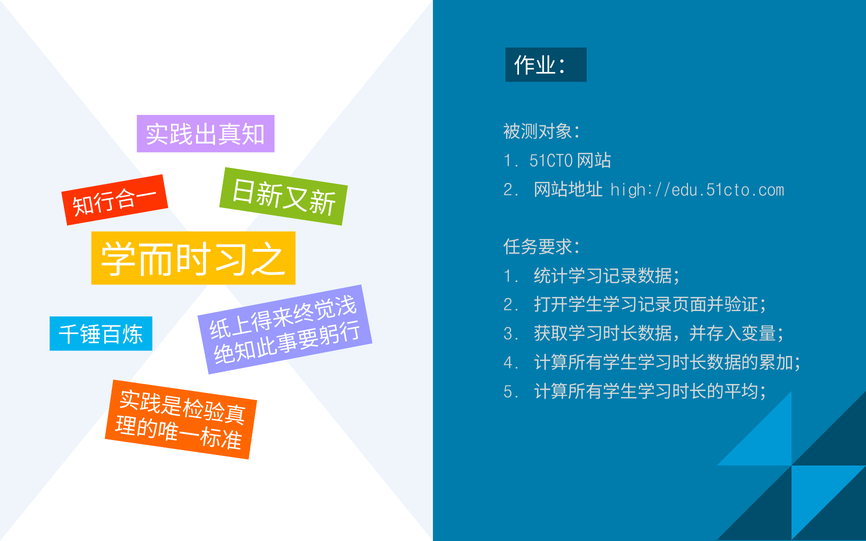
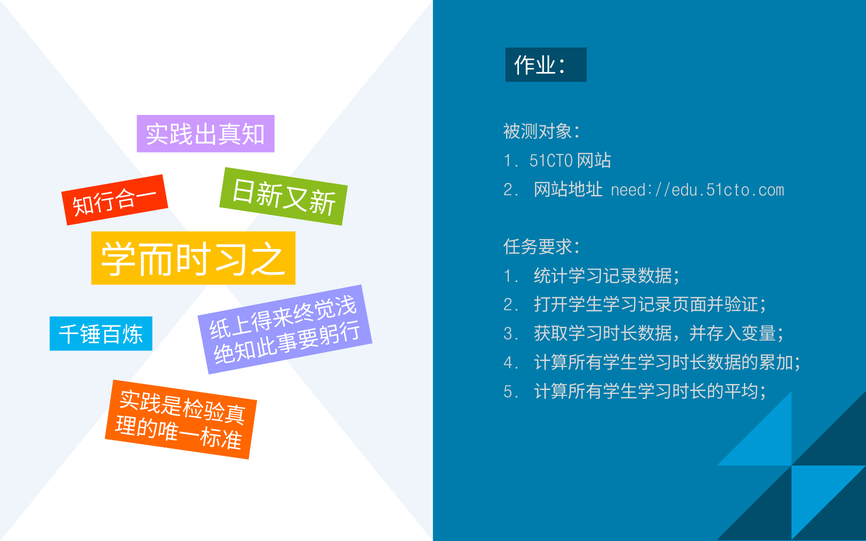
high://edu.51cto.com: high://edu.51cto.com -> need://edu.51cto.com
